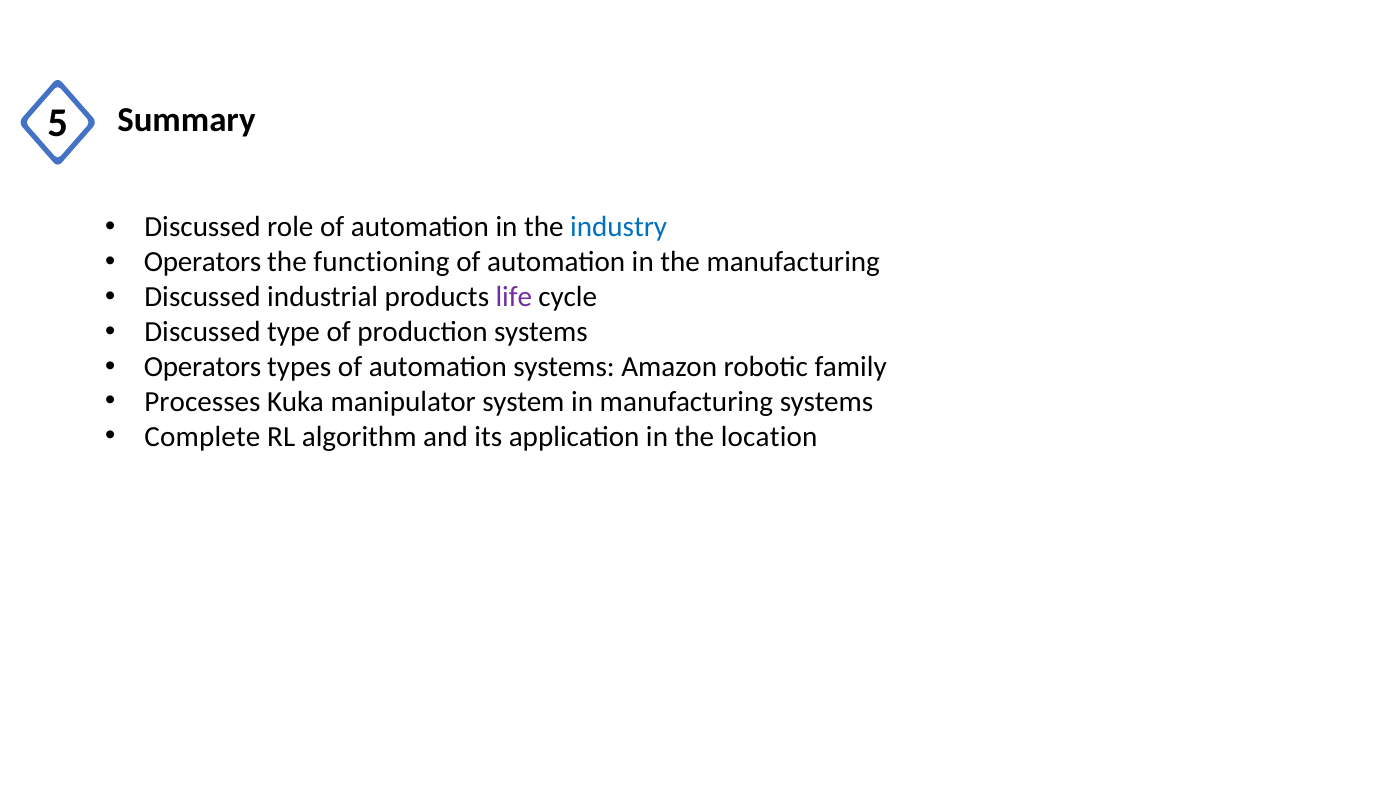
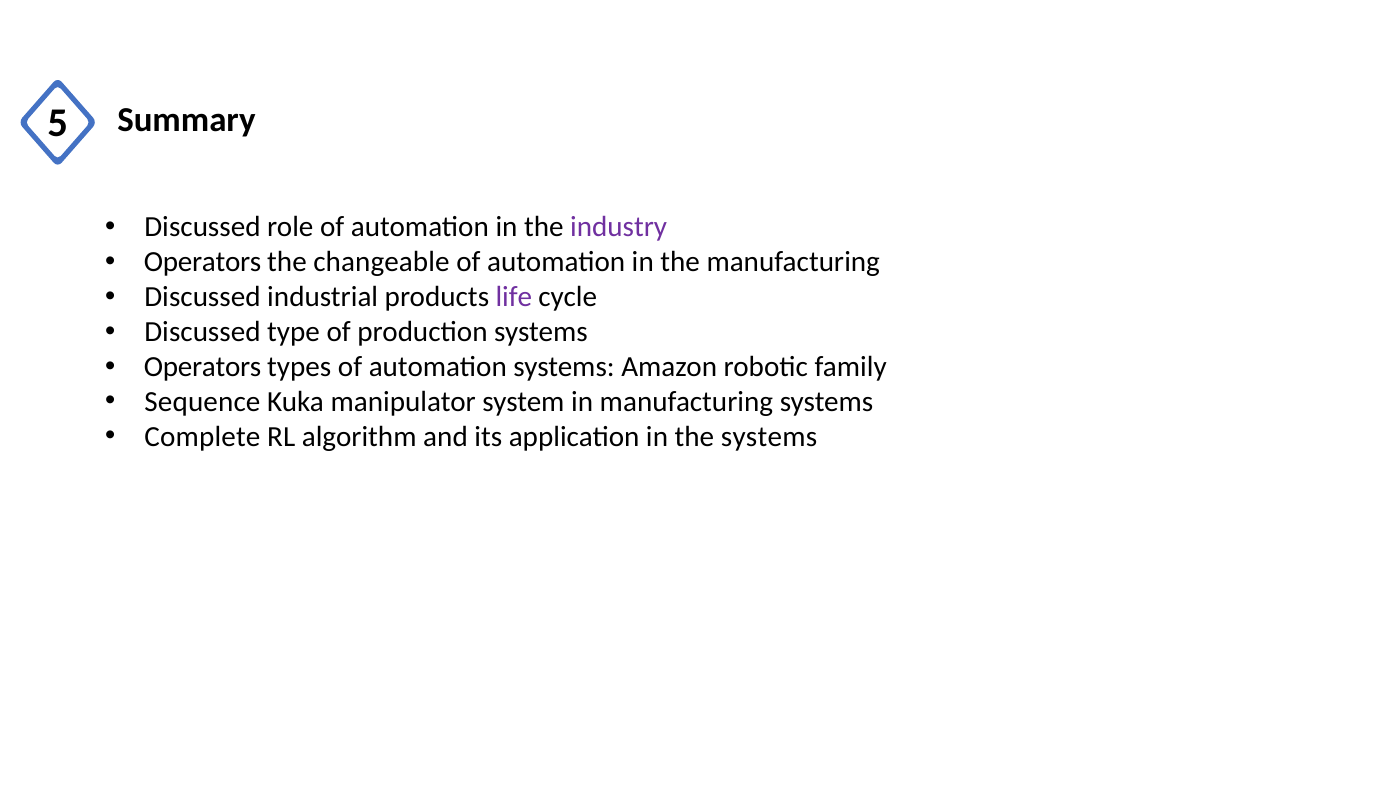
industry colour: blue -> purple
functioning: functioning -> changeable
Processes: Processes -> Sequence
the location: location -> systems
